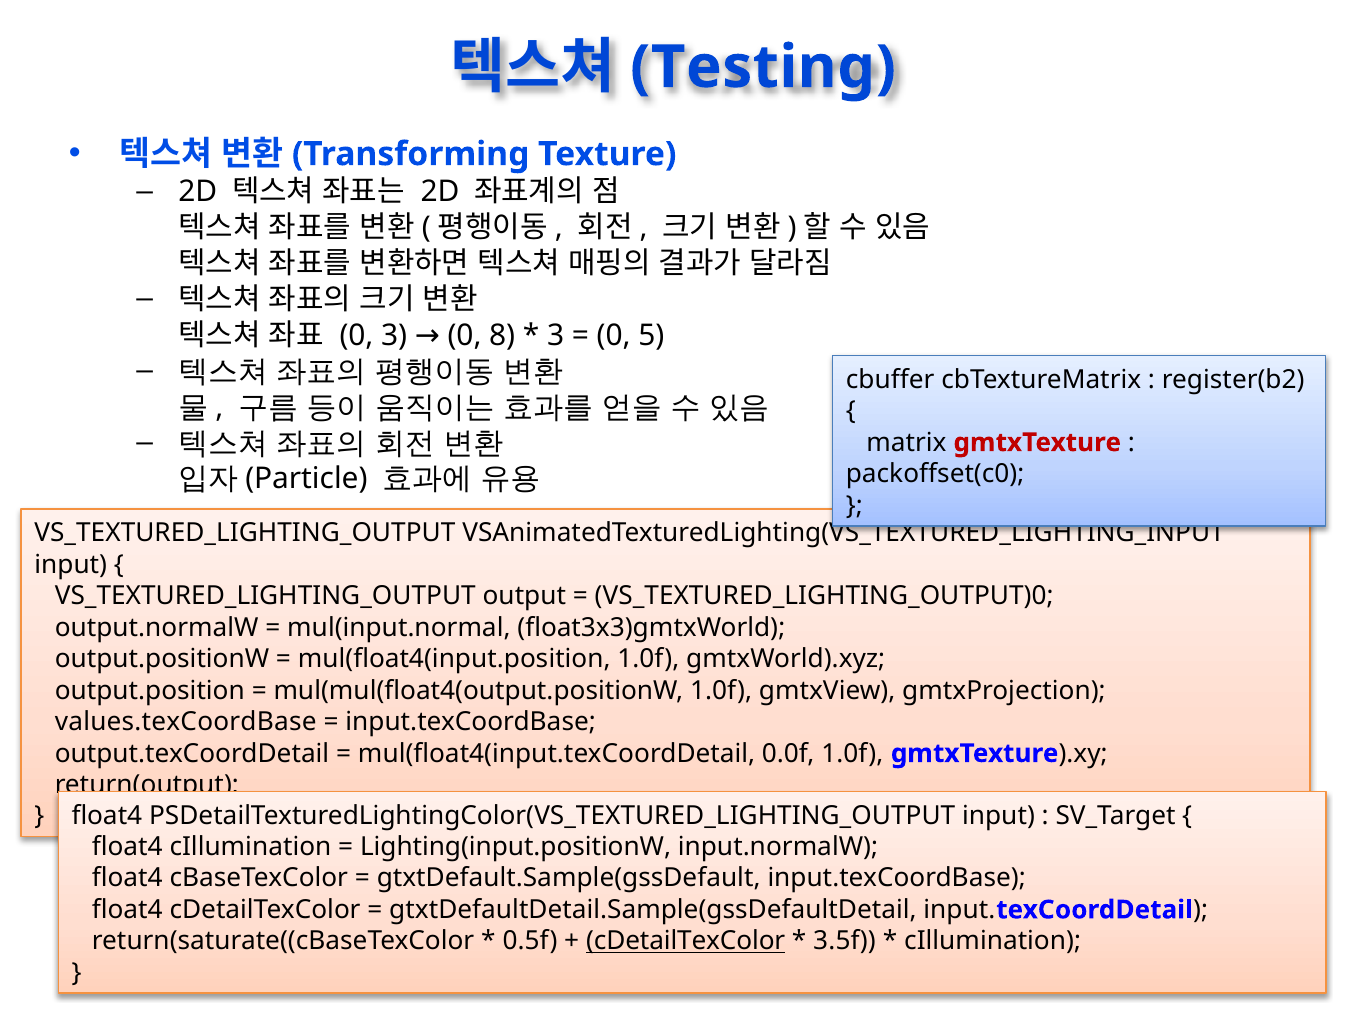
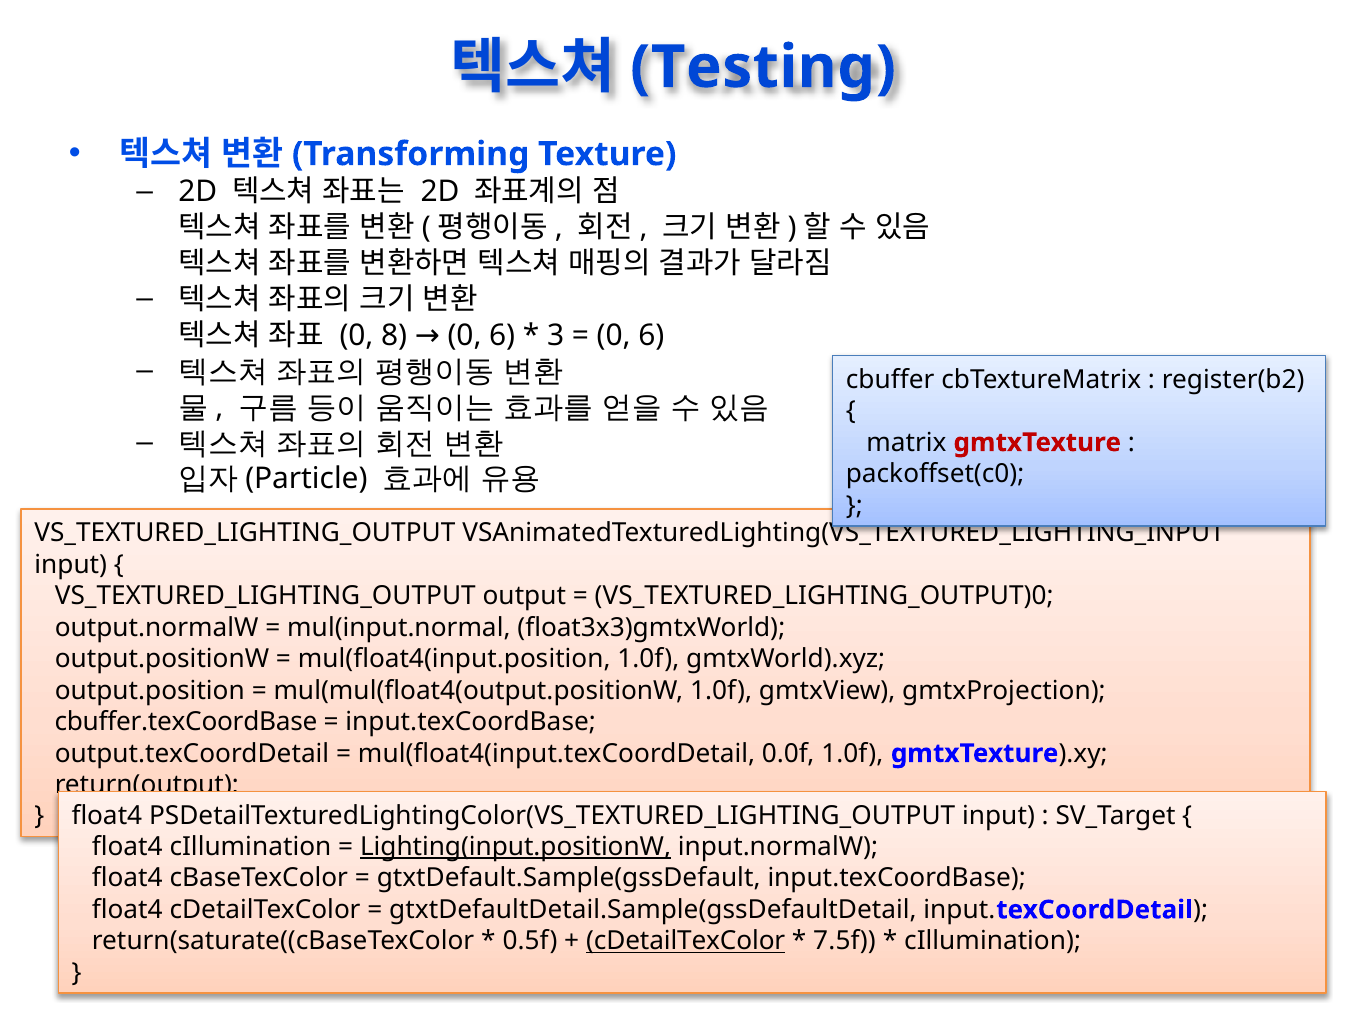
0 3: 3 -> 8
8 at (502, 336): 8 -> 6
5 at (651, 336): 5 -> 6
values.texCoordBase: values.texCoordBase -> cbuffer.texCoordBase
Lighting(input.positionW underline: none -> present
3.5f: 3.5f -> 7.5f
